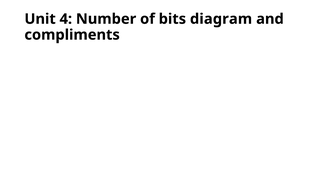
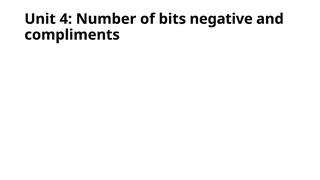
diagram: diagram -> negative
